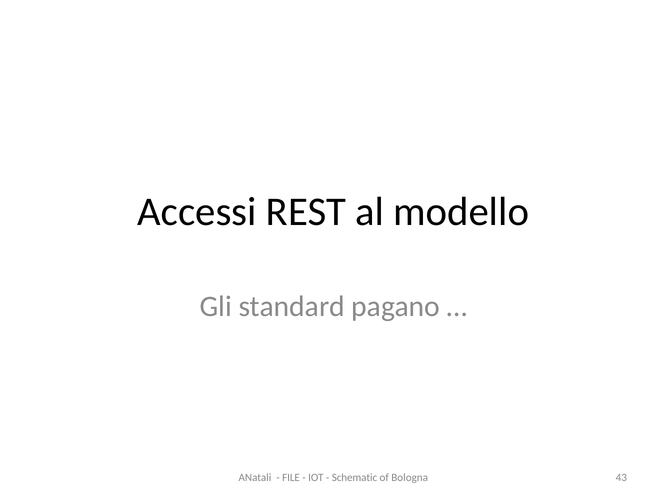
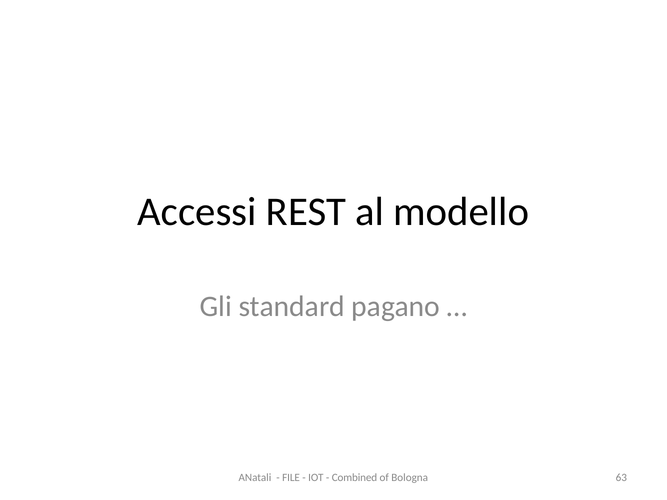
Schematic: Schematic -> Combined
43: 43 -> 63
